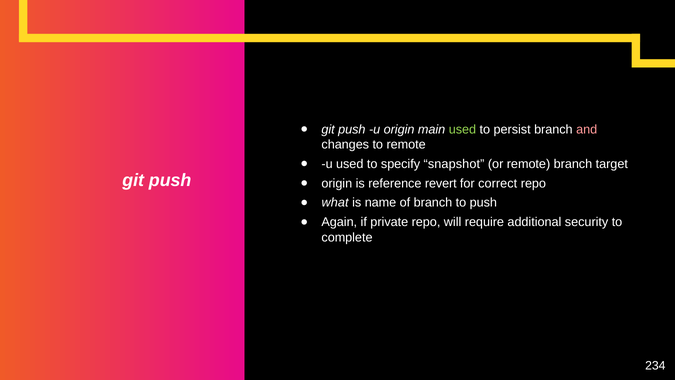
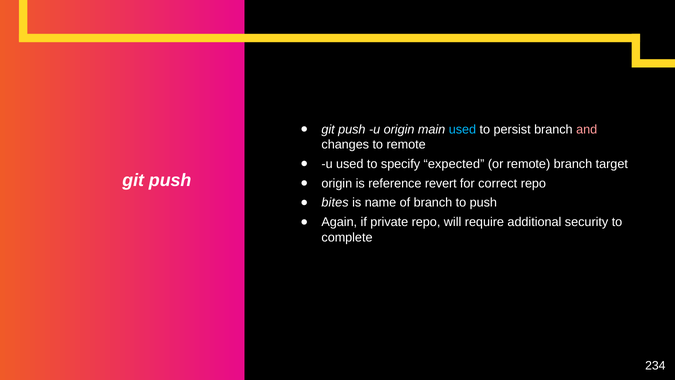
used at (462, 129) colour: light green -> light blue
snapshot: snapshot -> expected
what: what -> bites
